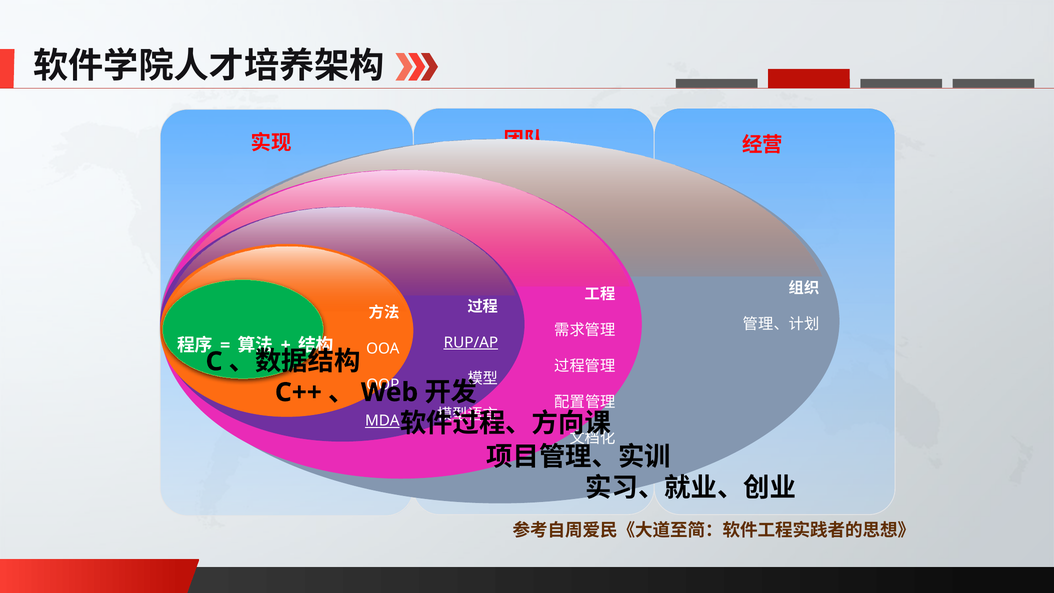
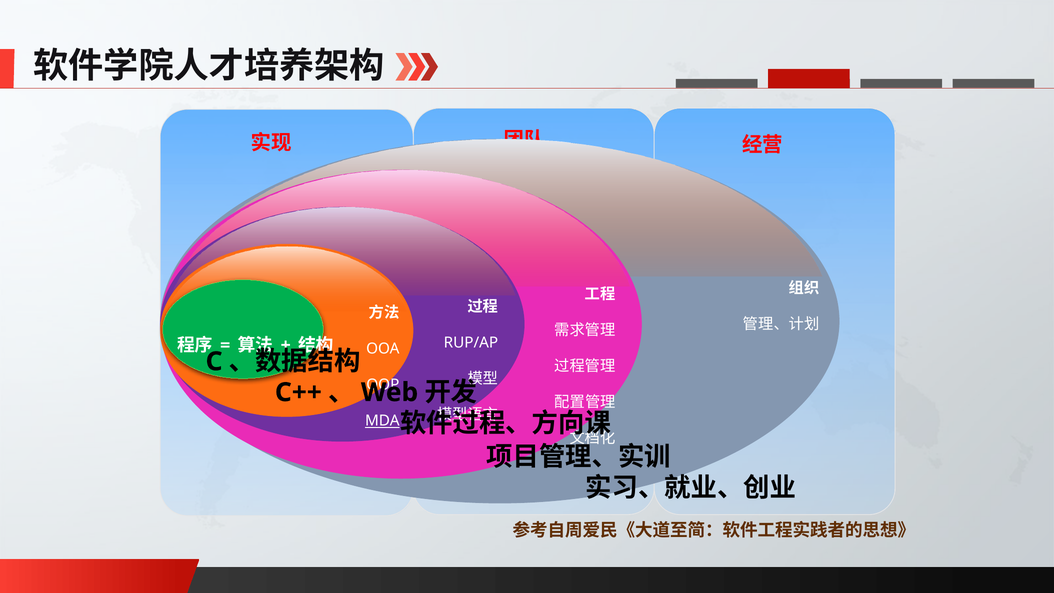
RUP/AP underline: present -> none
